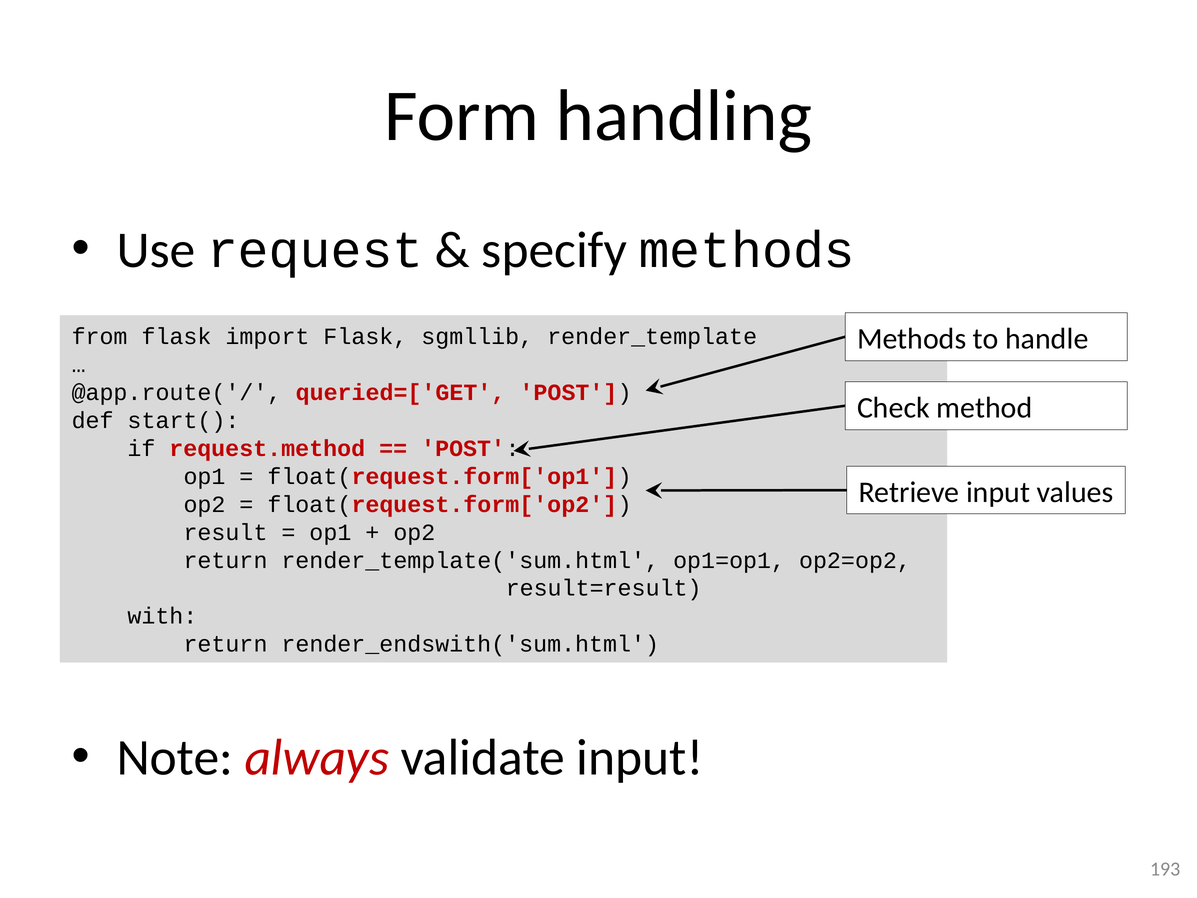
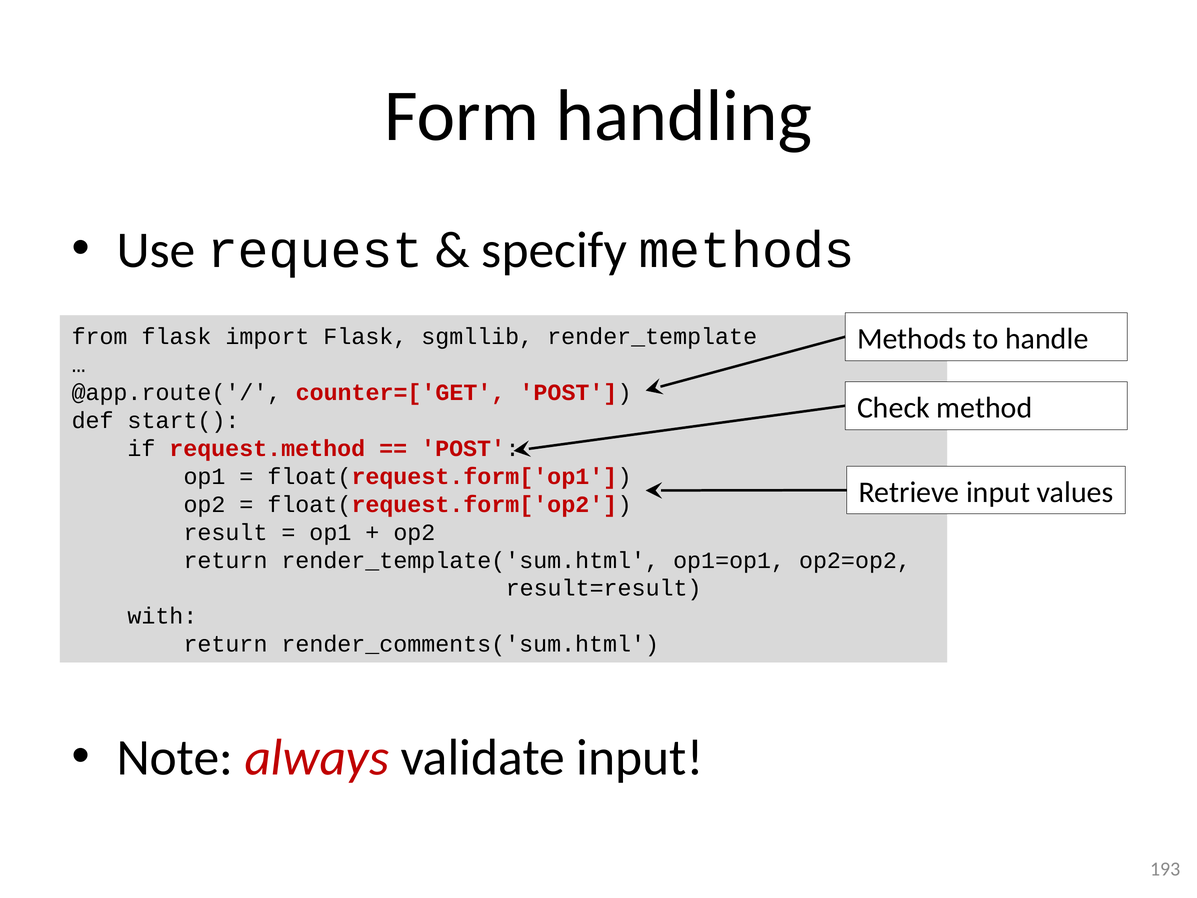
queried=['GET: queried=['GET -> counter=['GET
render_endswith('sum.html: render_endswith('sum.html -> render_comments('sum.html
